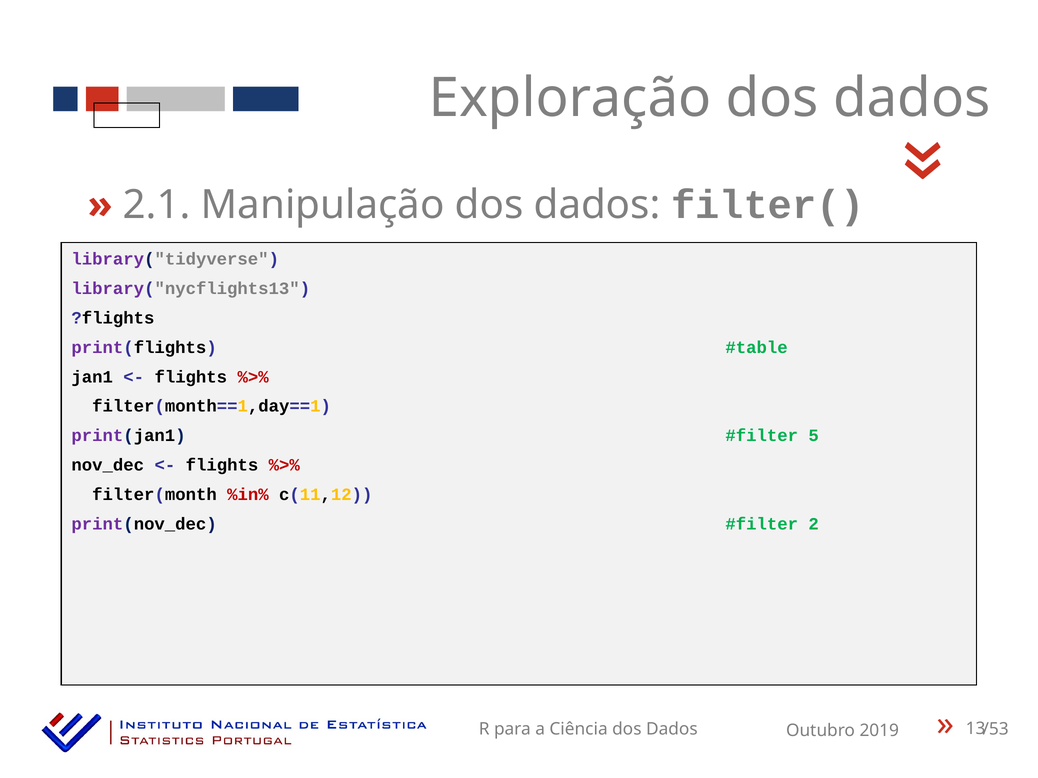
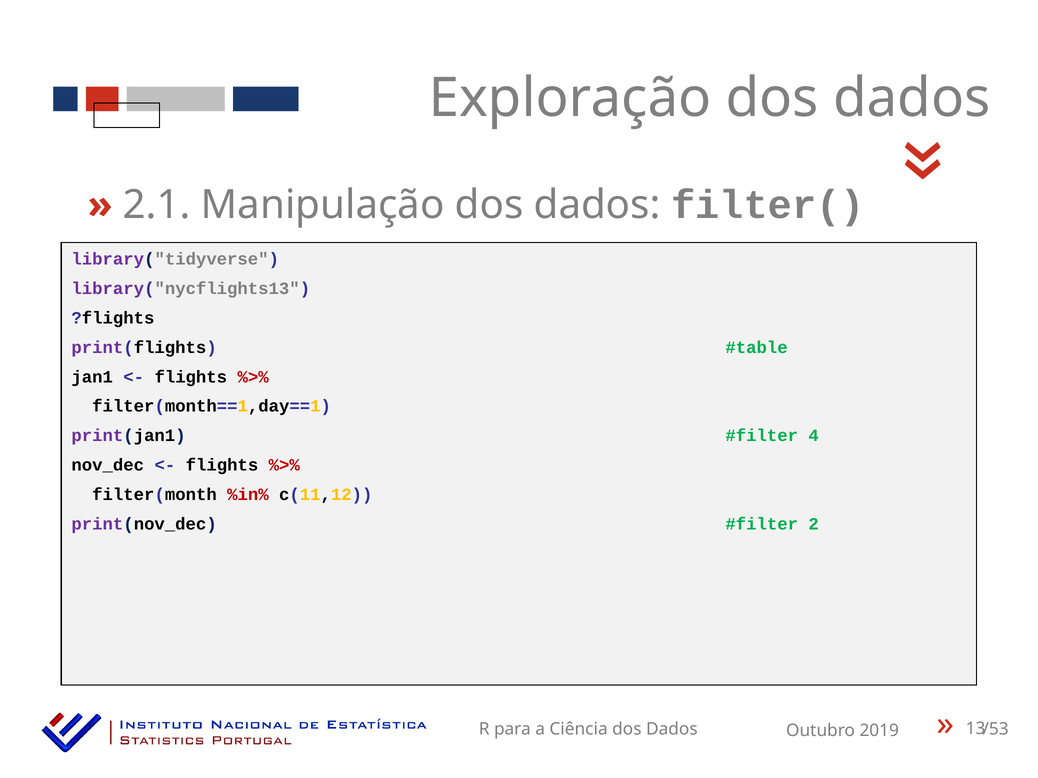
5: 5 -> 4
